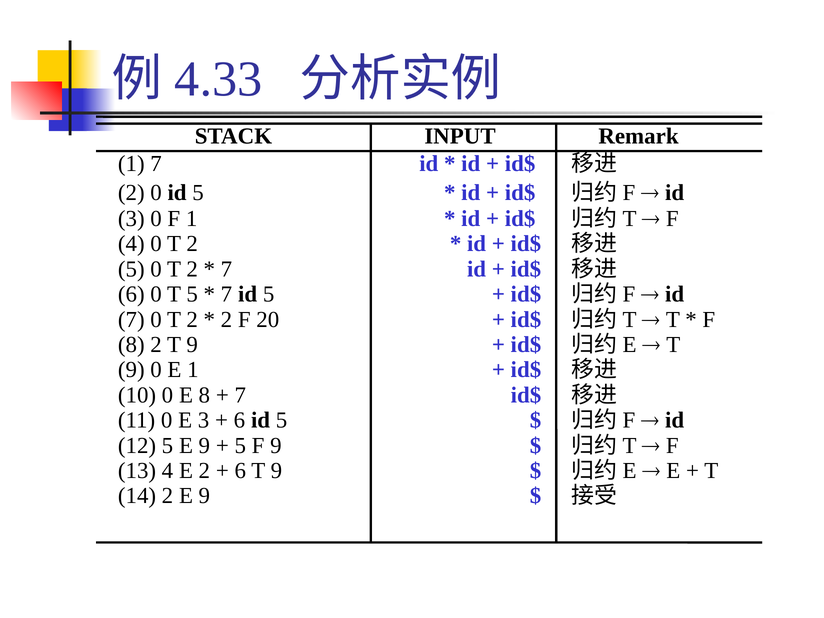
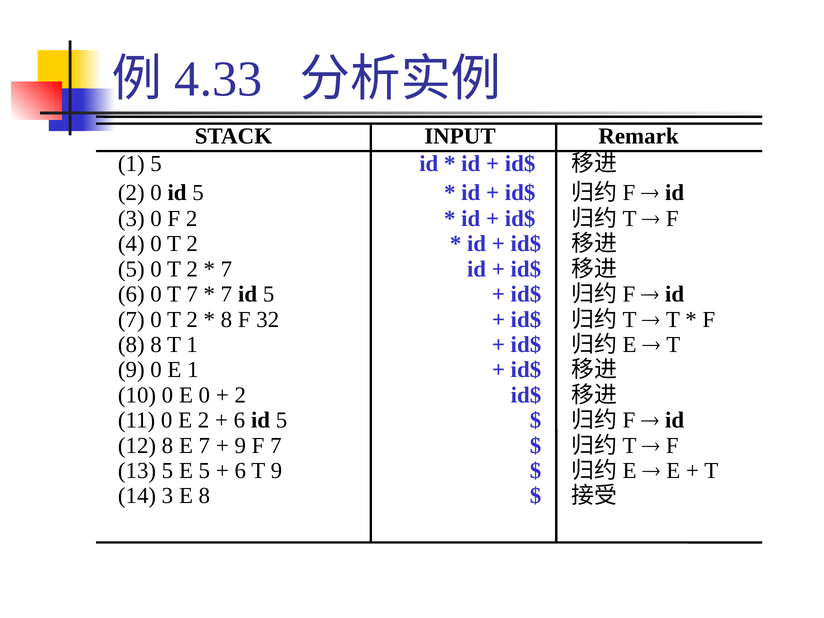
1 7: 7 -> 5
F 1: 1 -> 2
T 5: 5 -> 7
2 at (226, 319): 2 -> 8
20: 20 -> 32
8 2: 2 -> 8
9 at (192, 345): 9 -> 1
E 8: 8 -> 0
7 at (240, 395): 7 -> 2
E 3: 3 -> 2
12 5: 5 -> 8
9 at (204, 446): 9 -> 7
5 at (240, 446): 5 -> 9
F 9: 9 -> 7
13 4: 4 -> 5
E 2: 2 -> 5
14 2: 2 -> 3
9 at (204, 496): 9 -> 8
